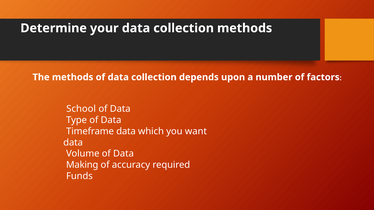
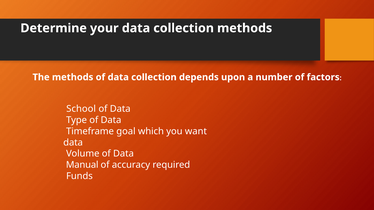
Timeframe data: data -> goal
Making: Making -> Manual
